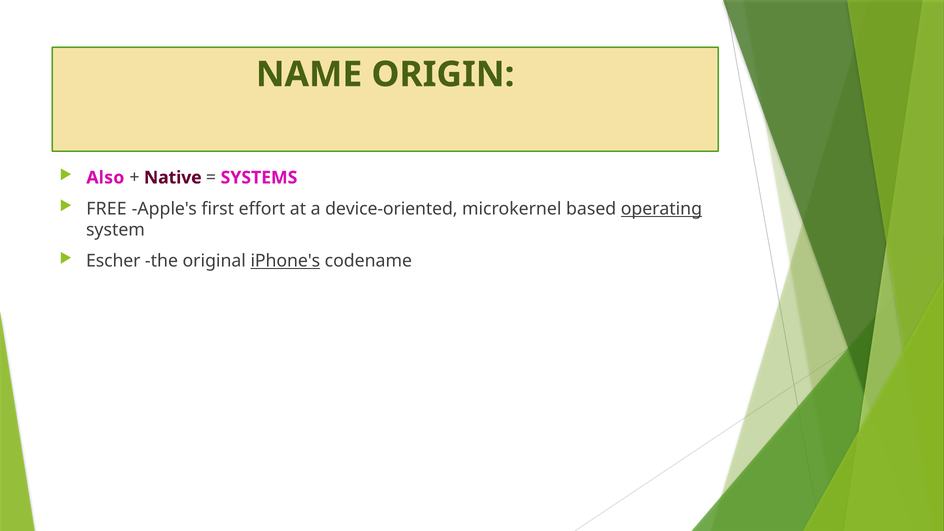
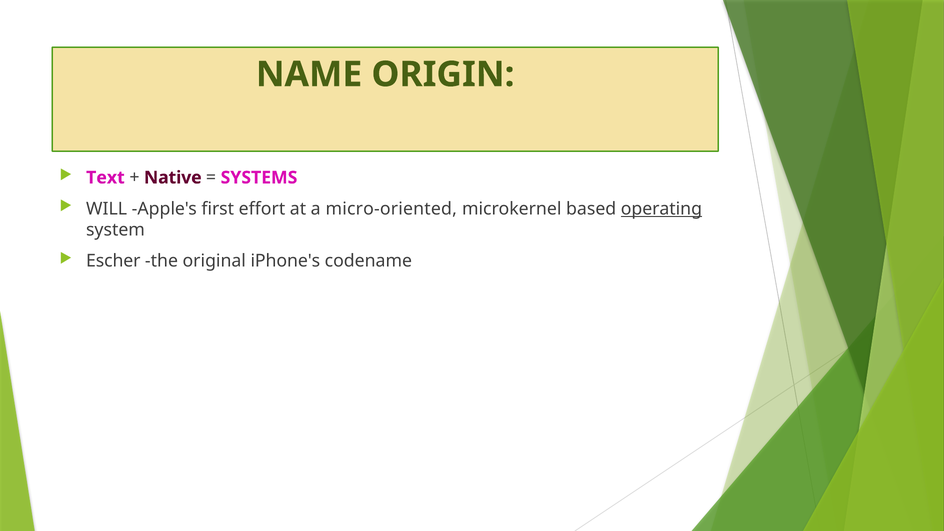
Also: Also -> Text
FREE: FREE -> WILL
device-oriented: device-oriented -> micro-oriented
iPhone's underline: present -> none
